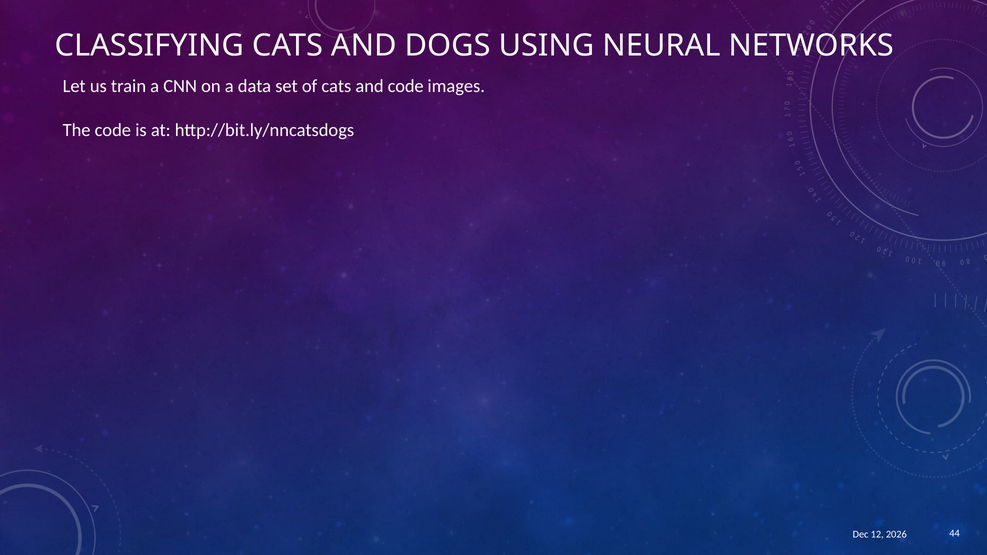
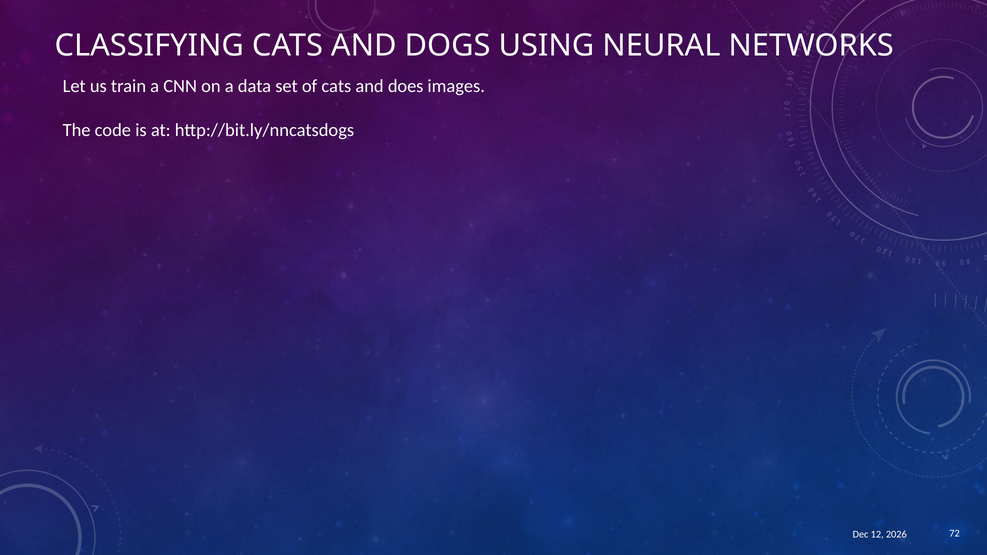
and code: code -> does
44: 44 -> 72
